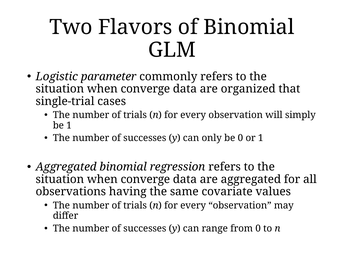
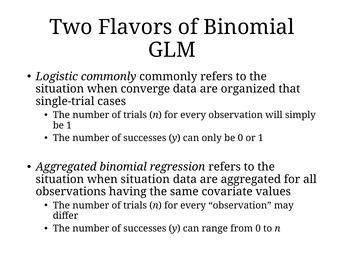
Logistic parameter: parameter -> commonly
converge at (145, 179): converge -> situation
